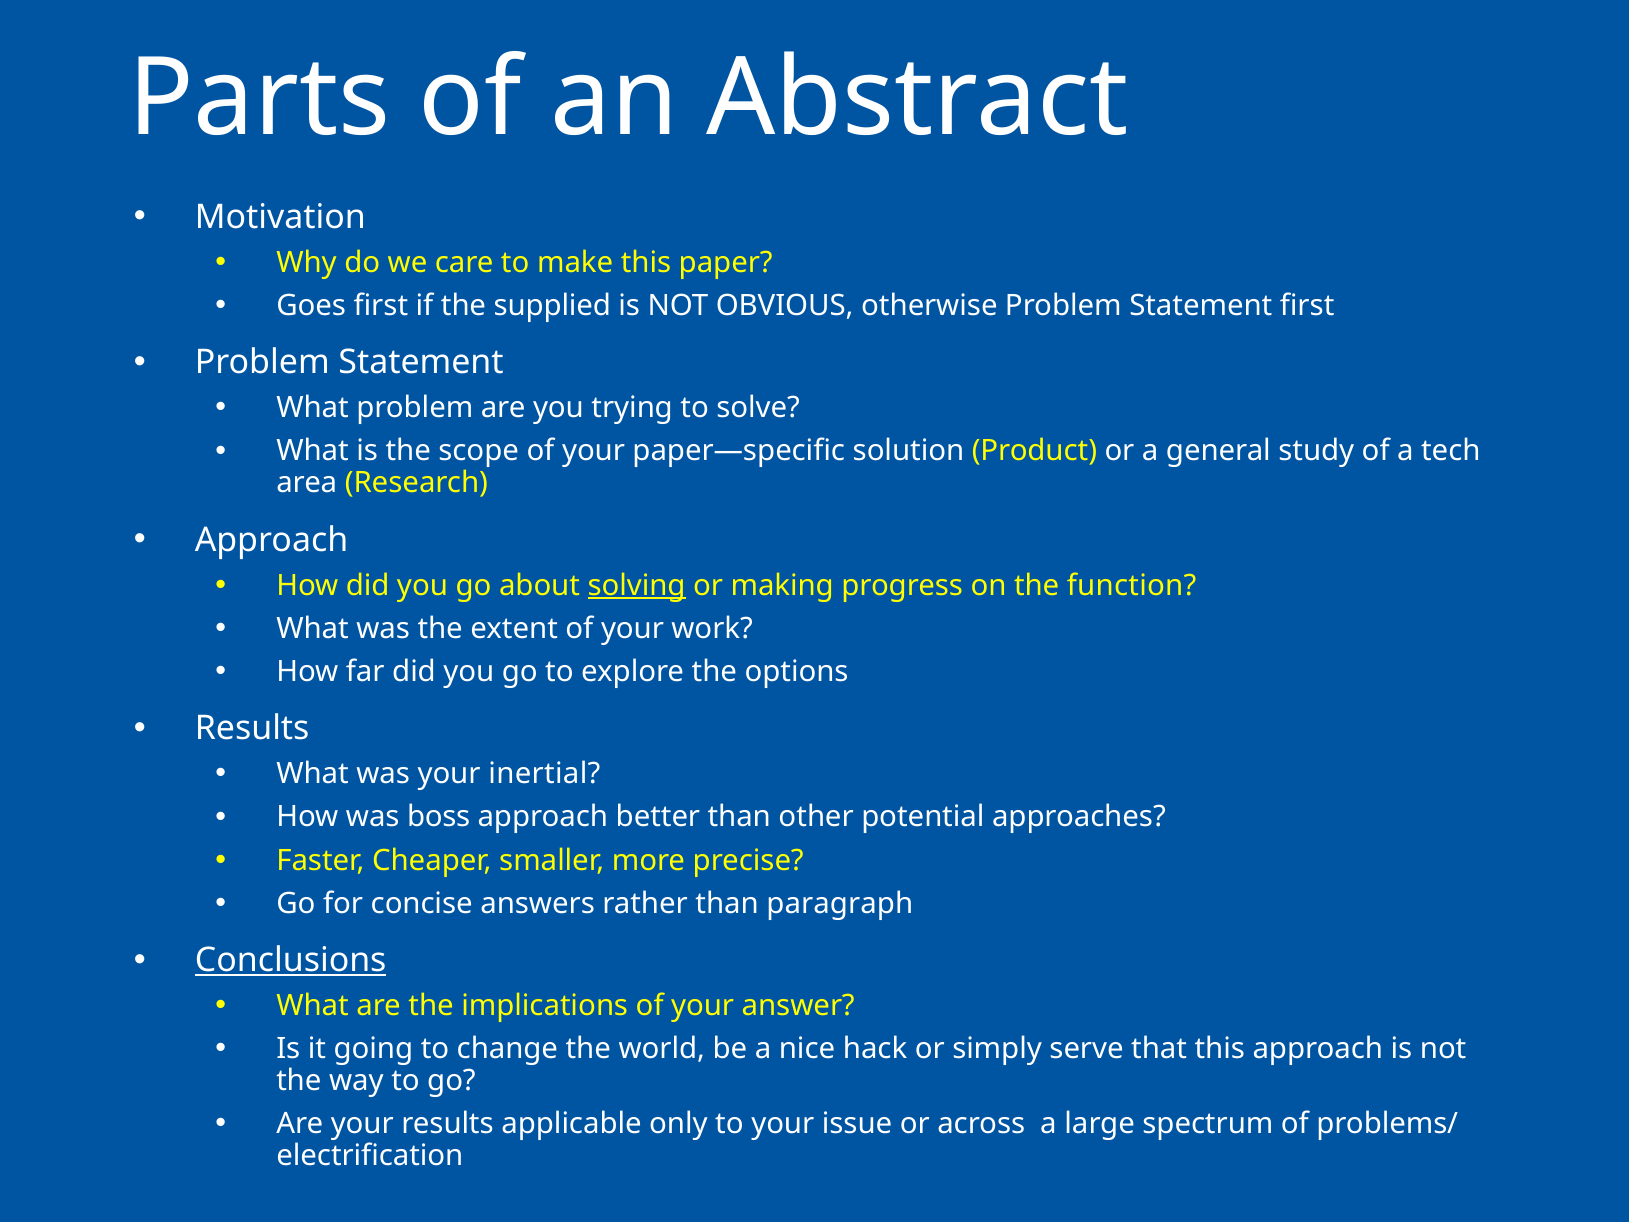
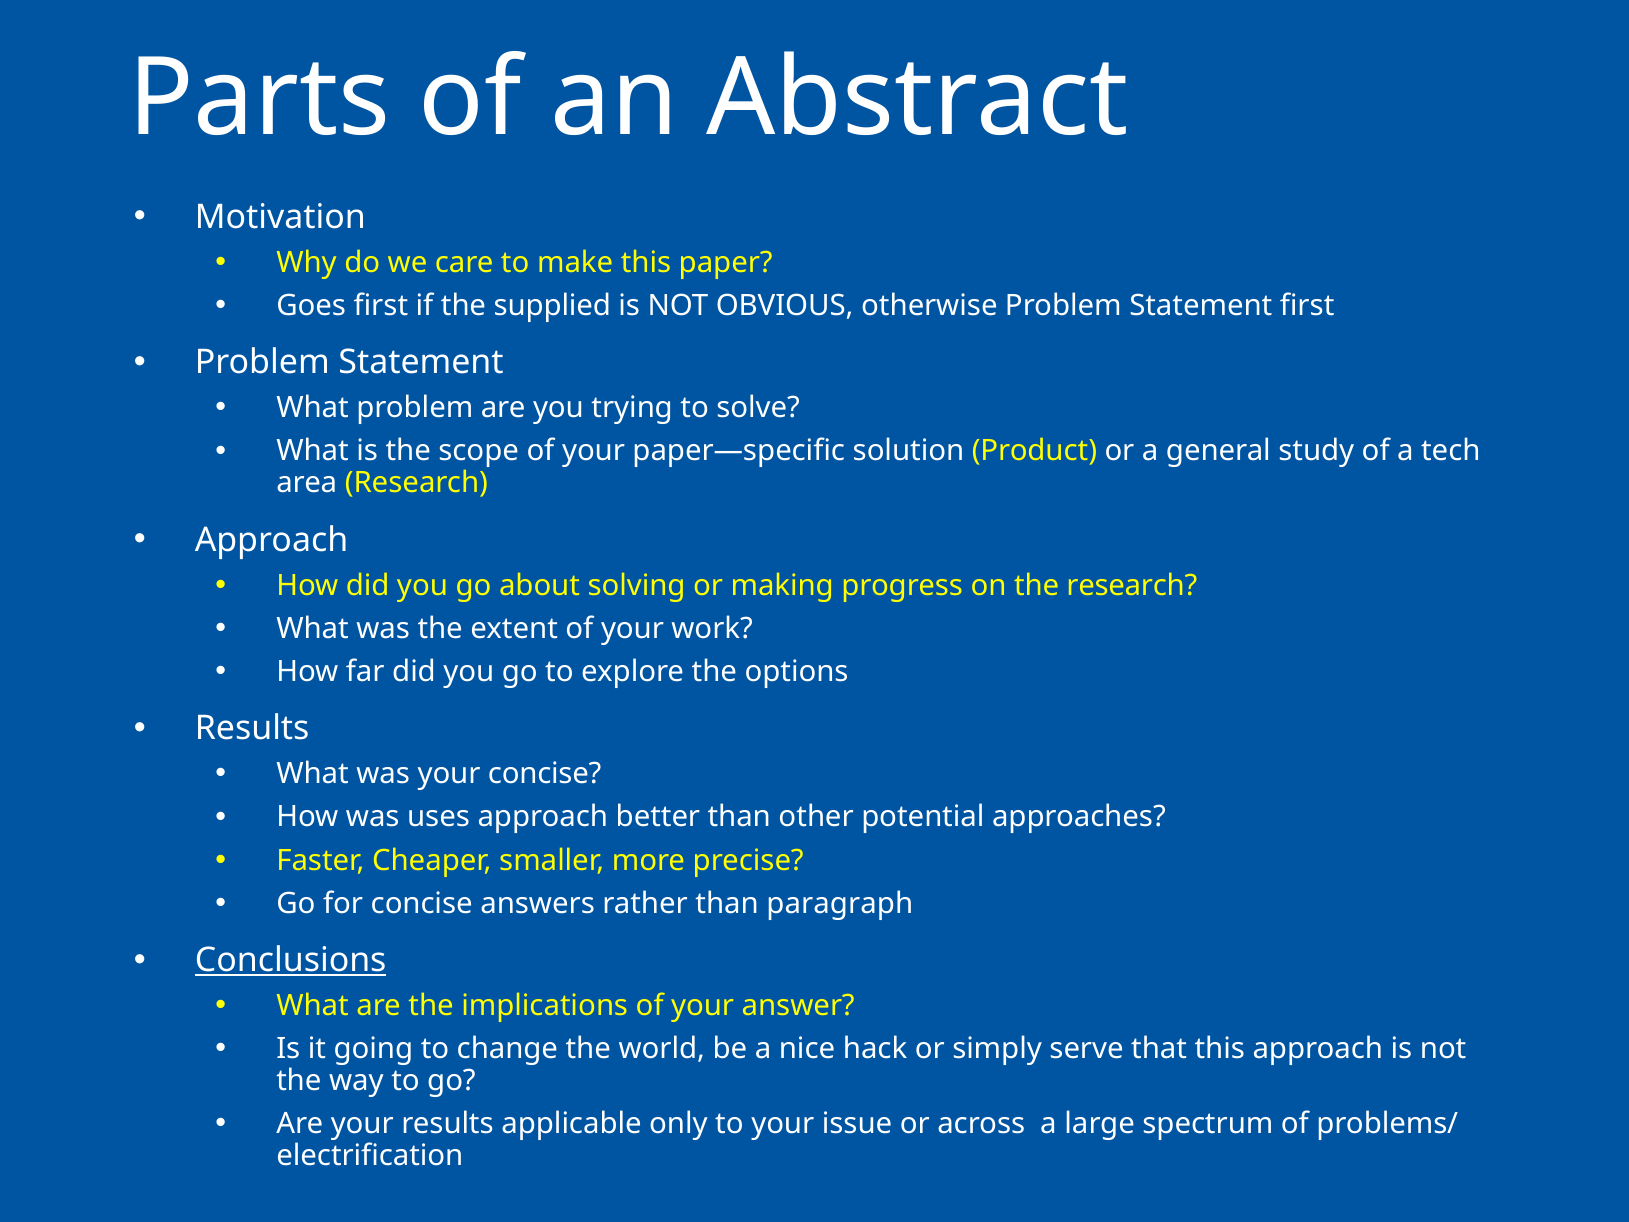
solving underline: present -> none
the function: function -> research
your inertial: inertial -> concise
boss: boss -> uses
